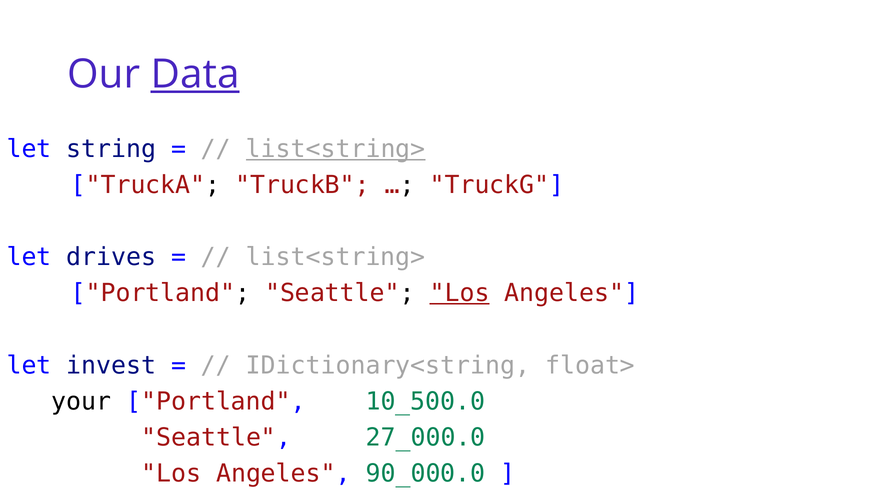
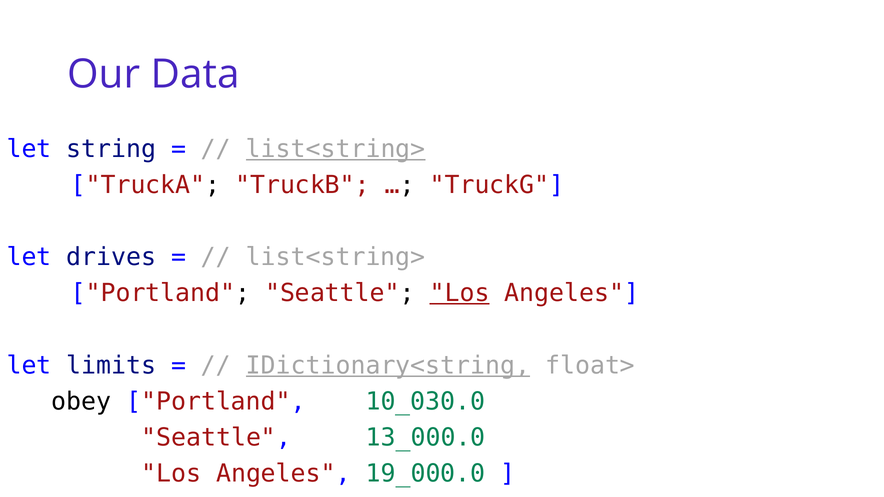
Data underline: present -> none
invest: invest -> limits
IDictionary<string underline: none -> present
your: your -> obey
10_500.0: 10_500.0 -> 10_030.0
27_000.0: 27_000.0 -> 13_000.0
90_000.0: 90_000.0 -> 19_000.0
